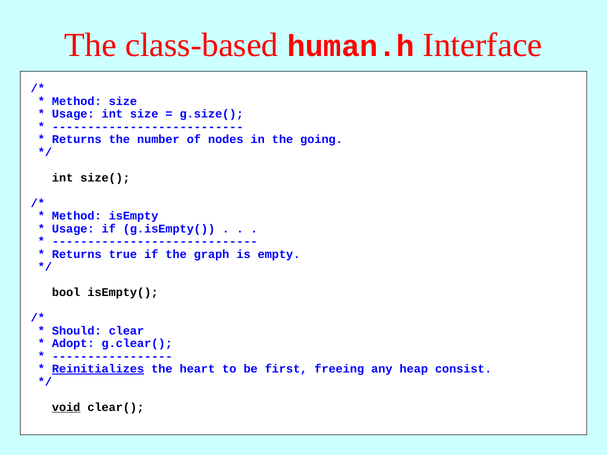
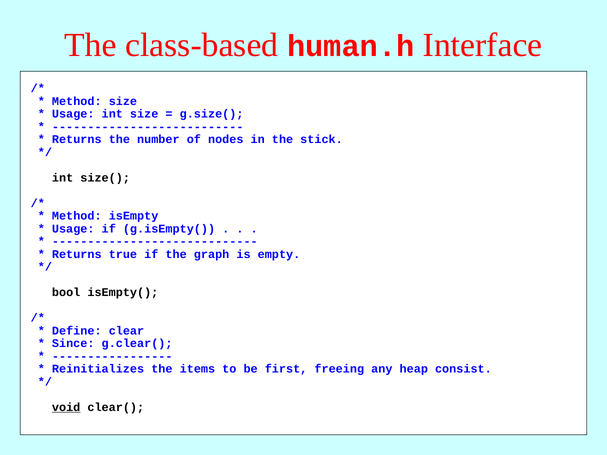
going: going -> stick
Should: Should -> Define
Adopt: Adopt -> Since
Reinitializes underline: present -> none
heart: heart -> items
